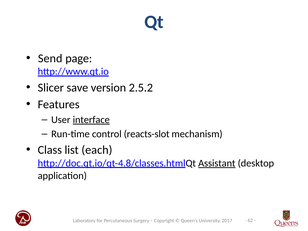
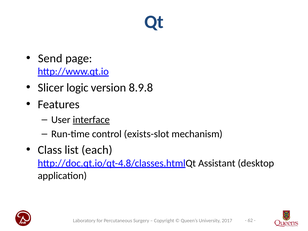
save: save -> logic
2.5.2: 2.5.2 -> 8.9.8
reacts-slot: reacts-slot -> exists-slot
Assistant underline: present -> none
